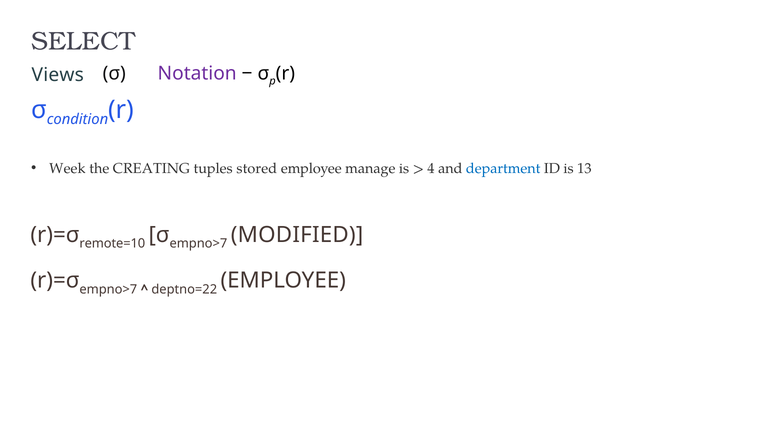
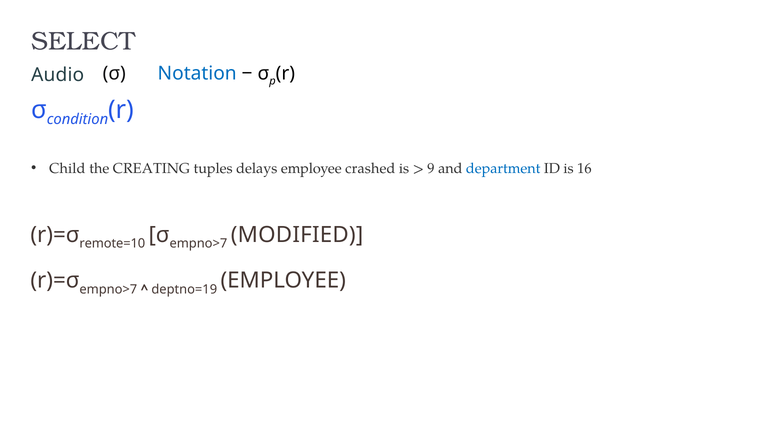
Views: Views -> Audio
Notation colour: purple -> blue
Week: Week -> Child
stored: stored -> delays
manage: manage -> crashed
4: 4 -> 9
13: 13 -> 16
deptno=22: deptno=22 -> deptno=19
